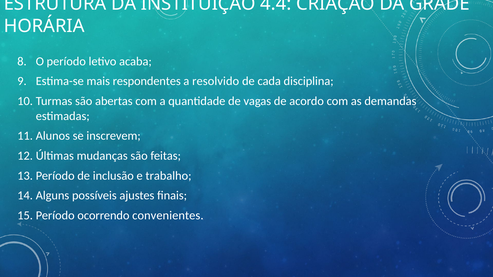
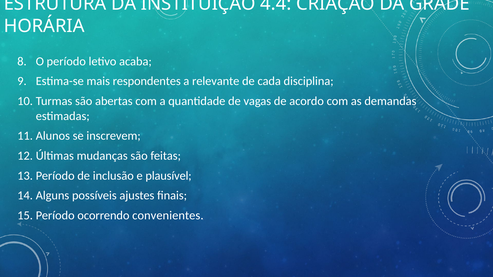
resolvido: resolvido -> relevante
trabalho: trabalho -> plausível
